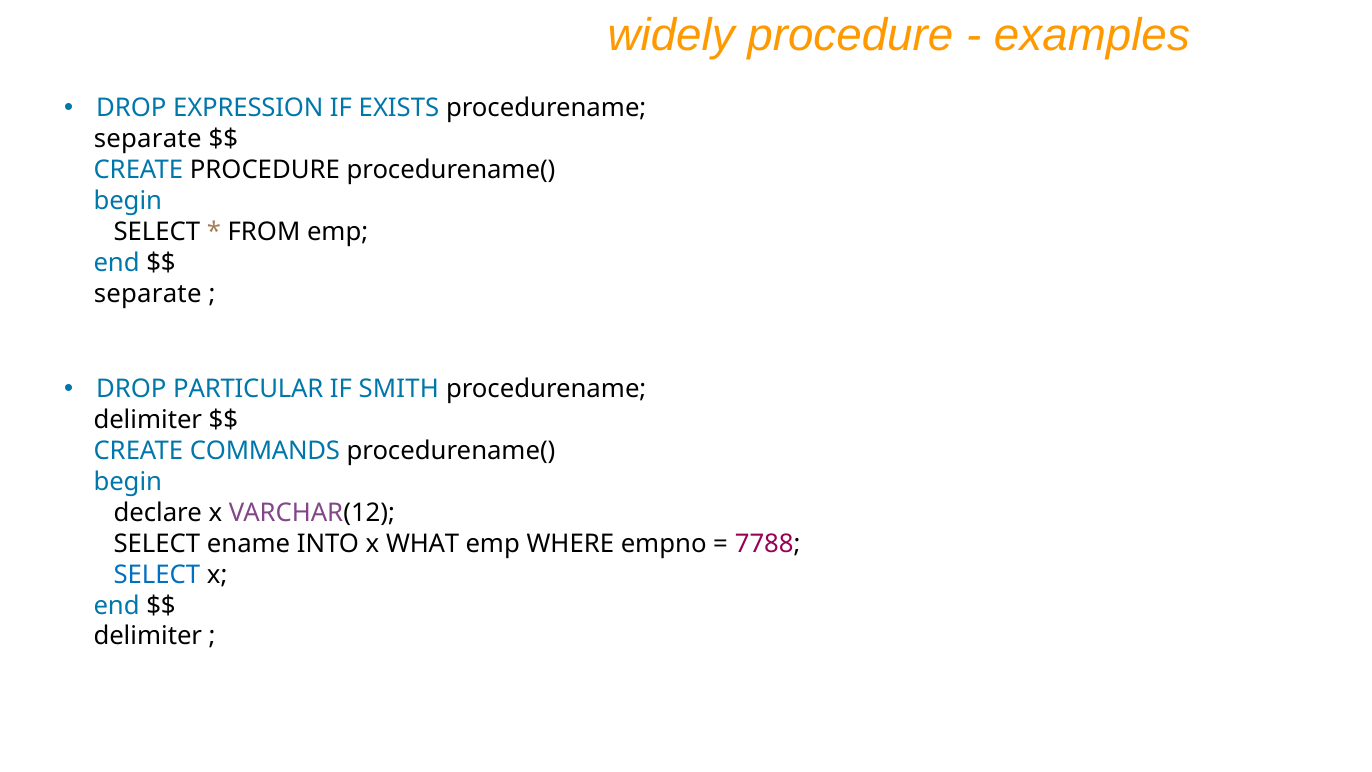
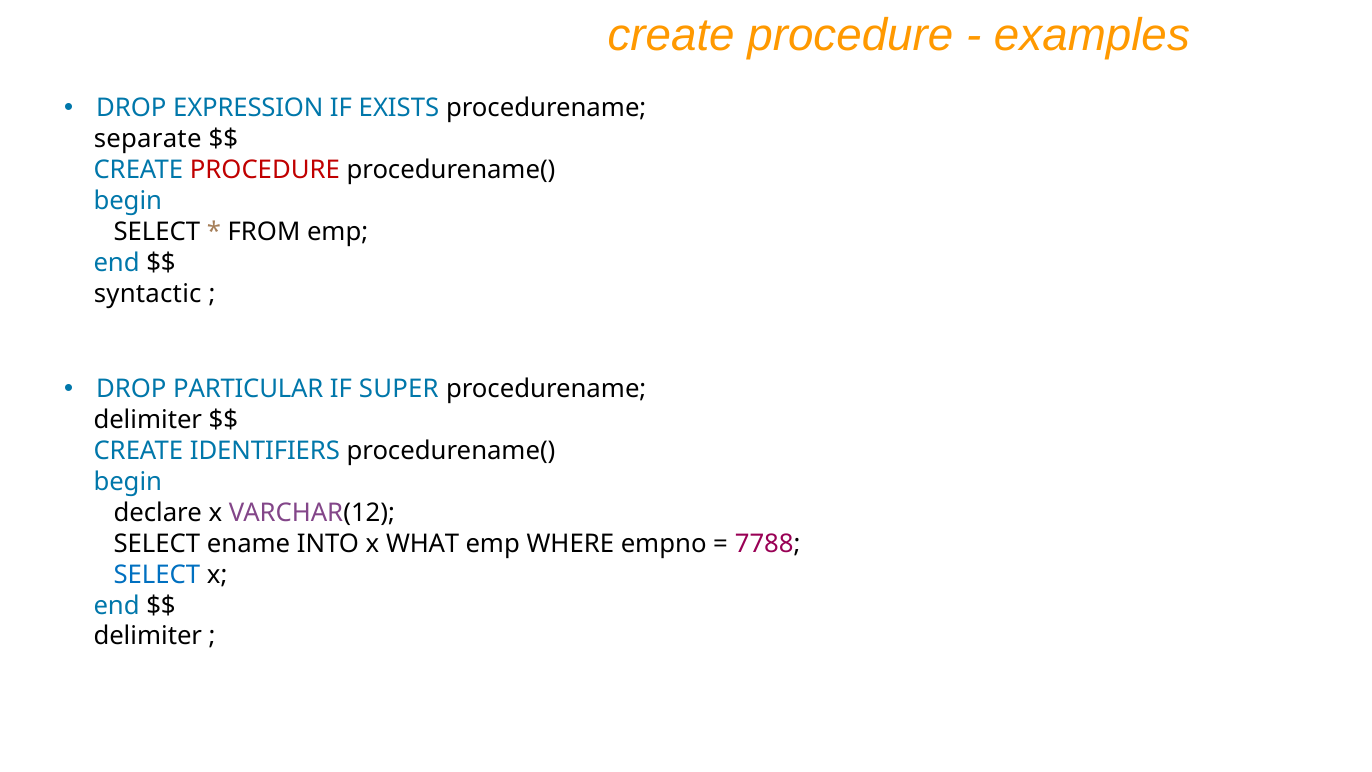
widely at (671, 36): widely -> create
PROCEDURE at (265, 170) colour: black -> red
separate at (148, 294): separate -> syntactic
SMITH: SMITH -> SUPER
COMMANDS: COMMANDS -> IDENTIFIERS
